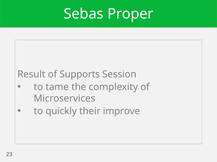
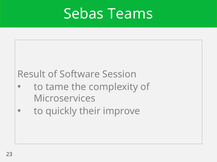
Proper: Proper -> Teams
Supports: Supports -> Software
